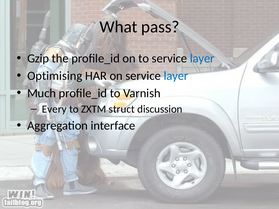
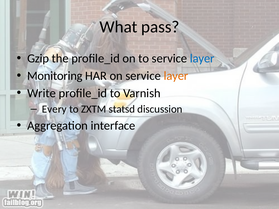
Optimising: Optimising -> Monitoring
layer at (176, 76) colour: blue -> orange
Much: Much -> Write
struct: struct -> statsd
